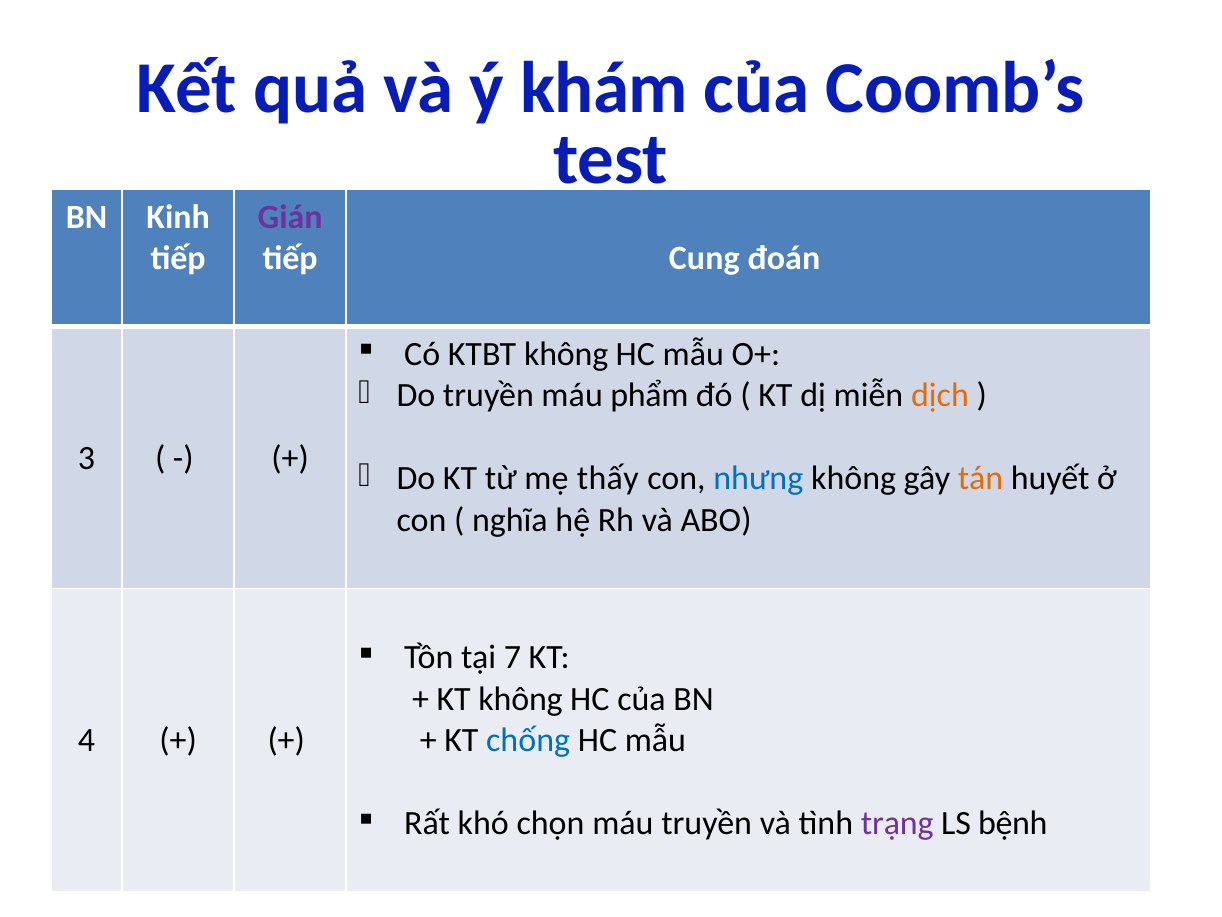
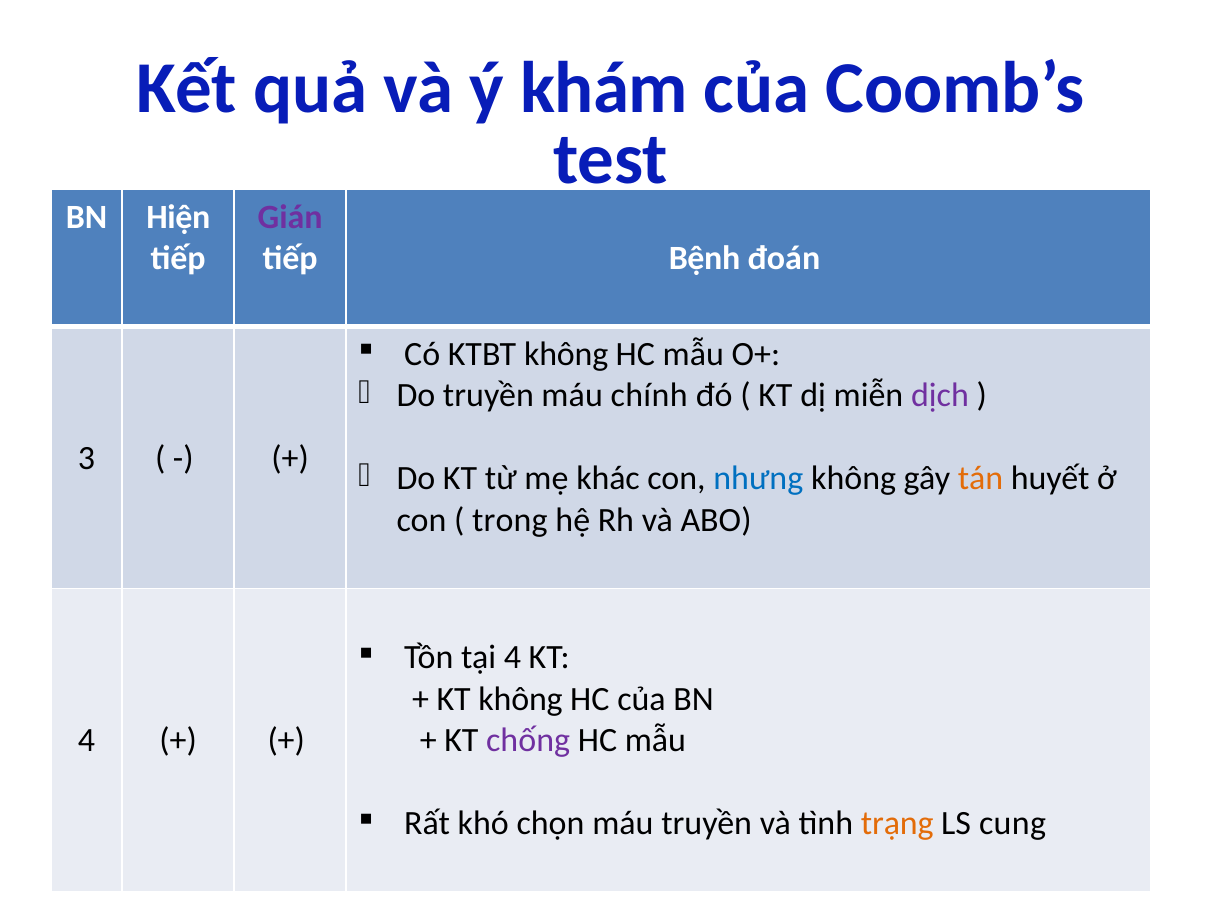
Kinh: Kinh -> Hiện
Cung: Cung -> Bệnh
phẩm: phẩm -> chính
dịch colour: orange -> purple
thấy: thấy -> khác
nghĩa: nghĩa -> trong
tại 7: 7 -> 4
chống colour: blue -> purple
trạng colour: purple -> orange
bệnh: bệnh -> cung
